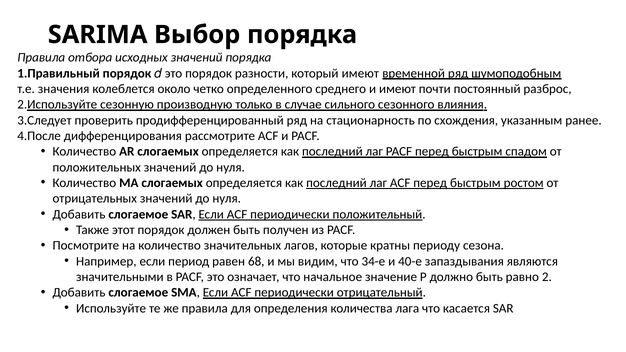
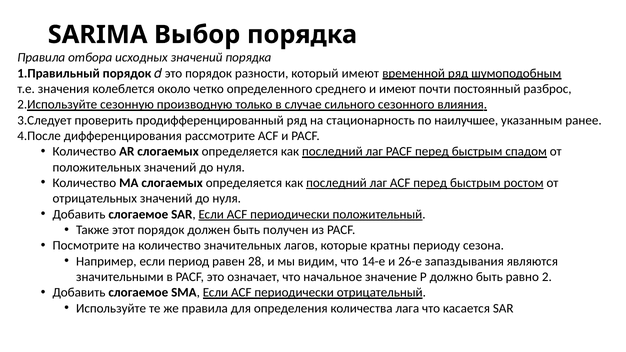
схождения: схождения -> наилучшее
68: 68 -> 28
34-е: 34-е -> 14-е
40-е: 40-е -> 26-е
